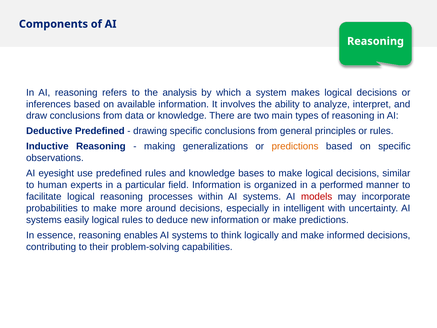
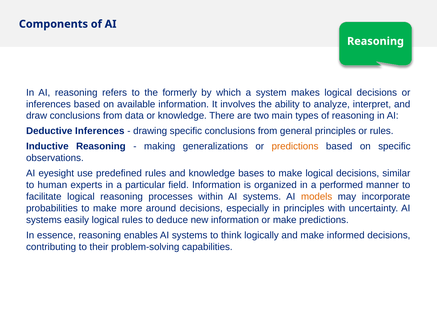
analysis: analysis -> formerly
Deductive Predefined: Predefined -> Inferences
models colour: red -> orange
in intelligent: intelligent -> principles
